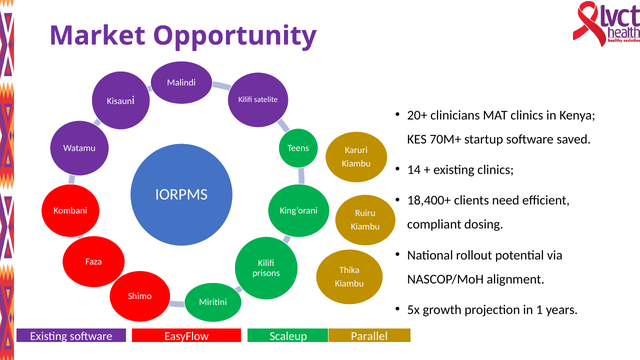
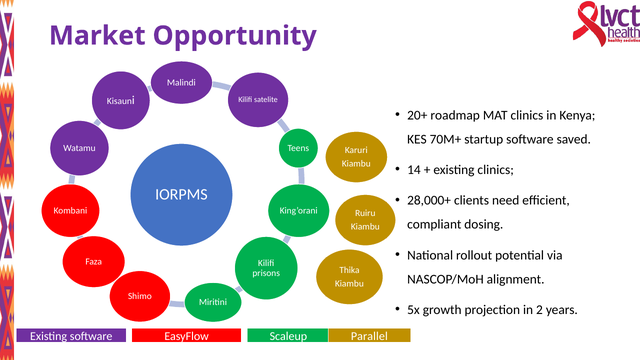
clinicians: clinicians -> roadmap
18,400+: 18,400+ -> 28,000+
1: 1 -> 2
